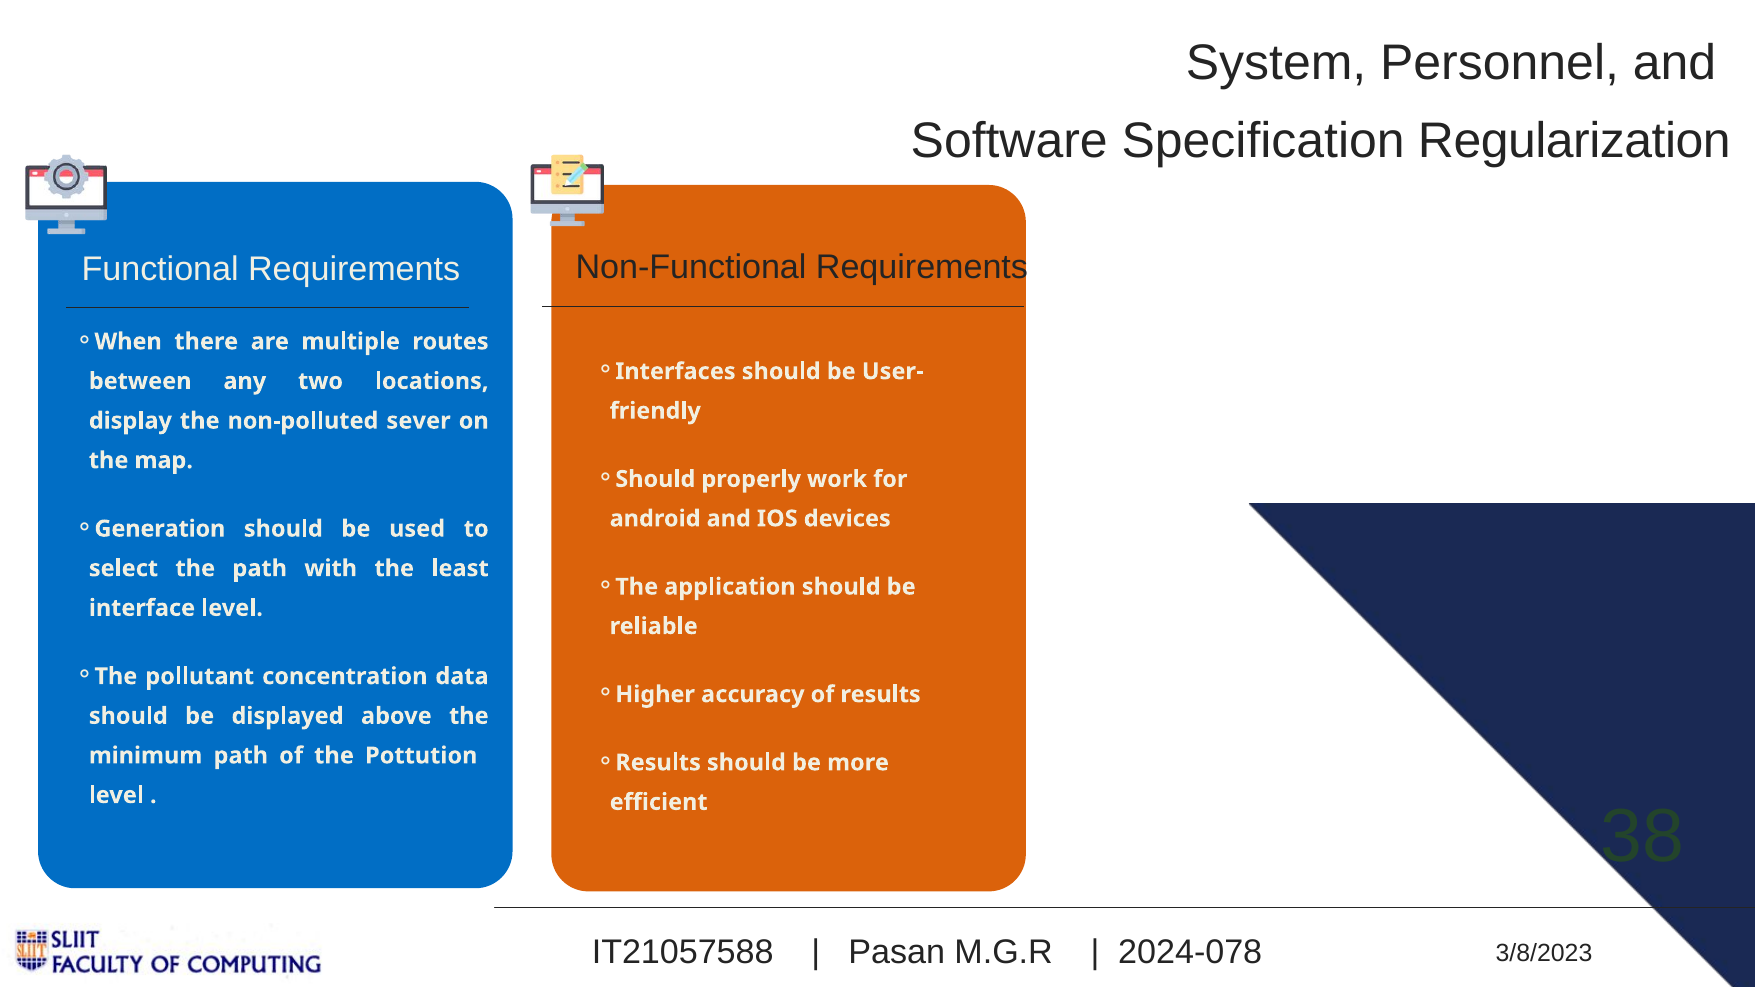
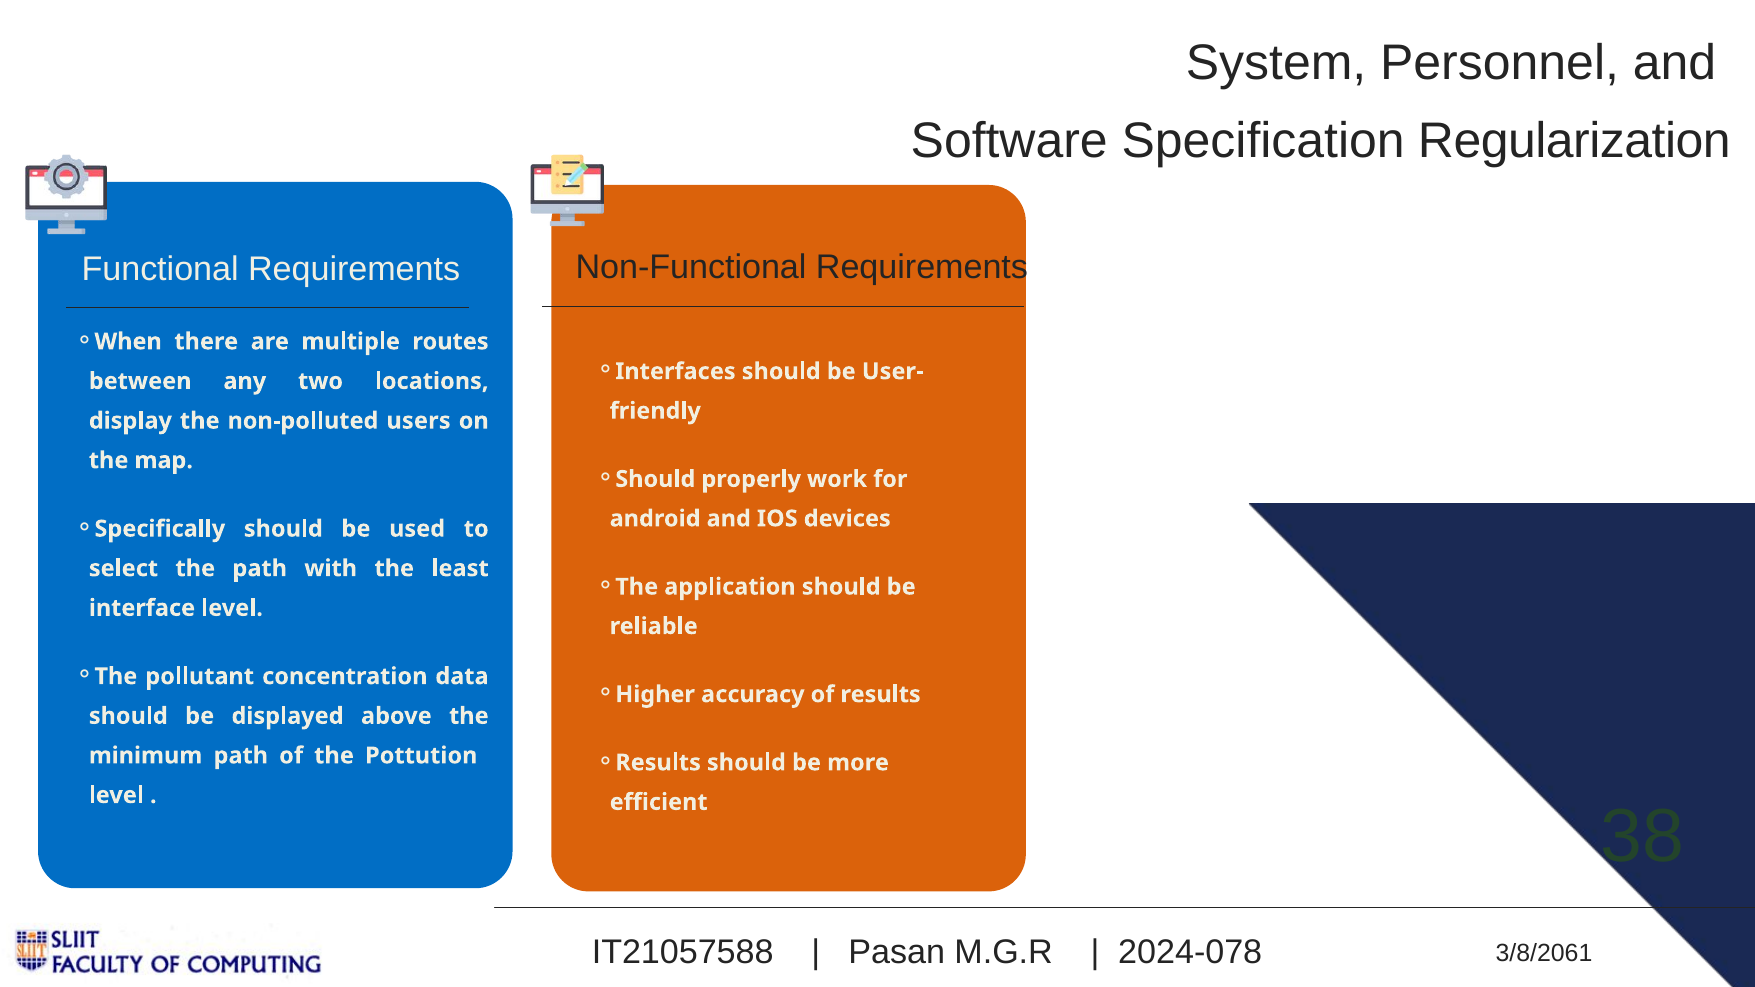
sever: sever -> users
Generation: Generation -> Specifically
3/8/2023: 3/8/2023 -> 3/8/2061
